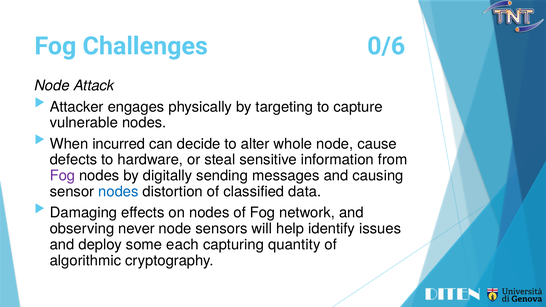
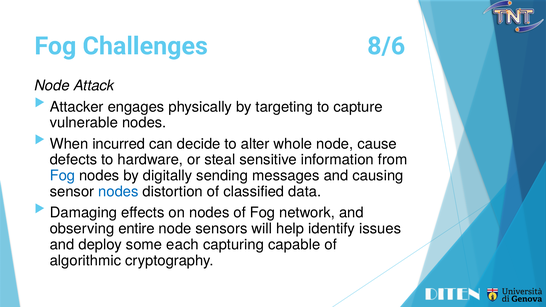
0/6: 0/6 -> 8/6
Fog at (62, 176) colour: purple -> blue
never: never -> entire
quantity: quantity -> capable
